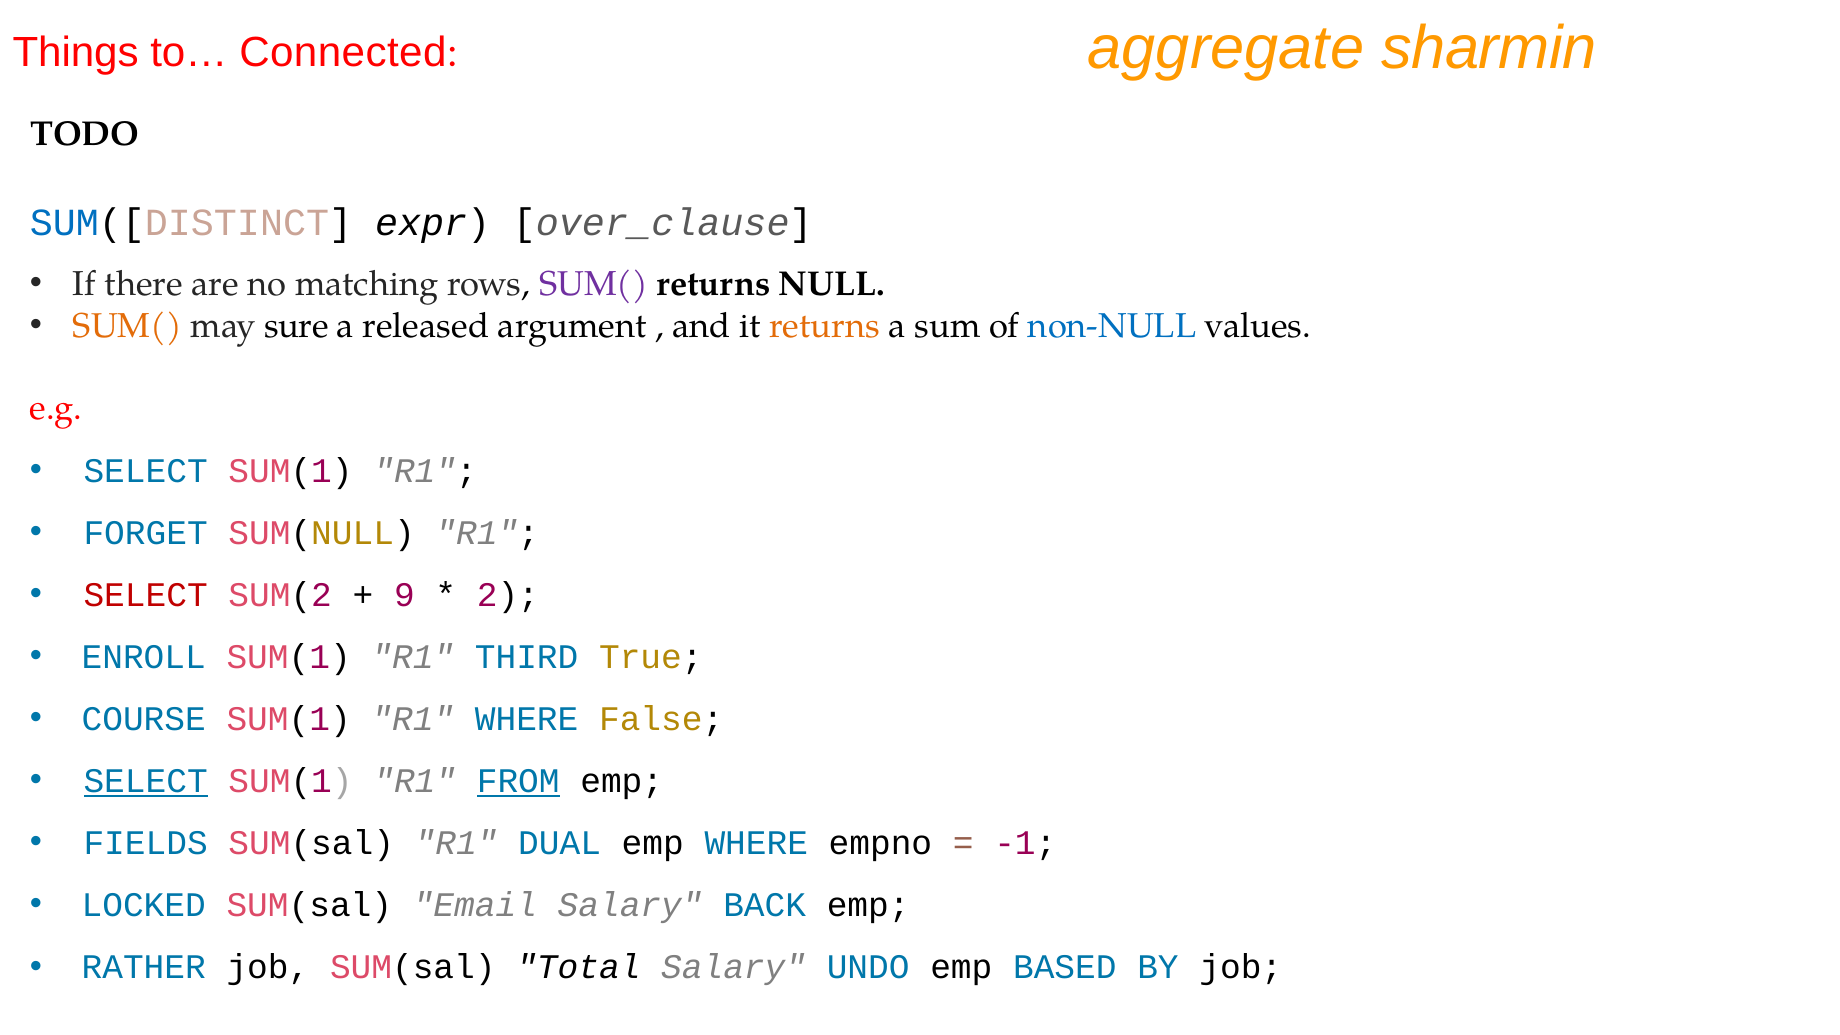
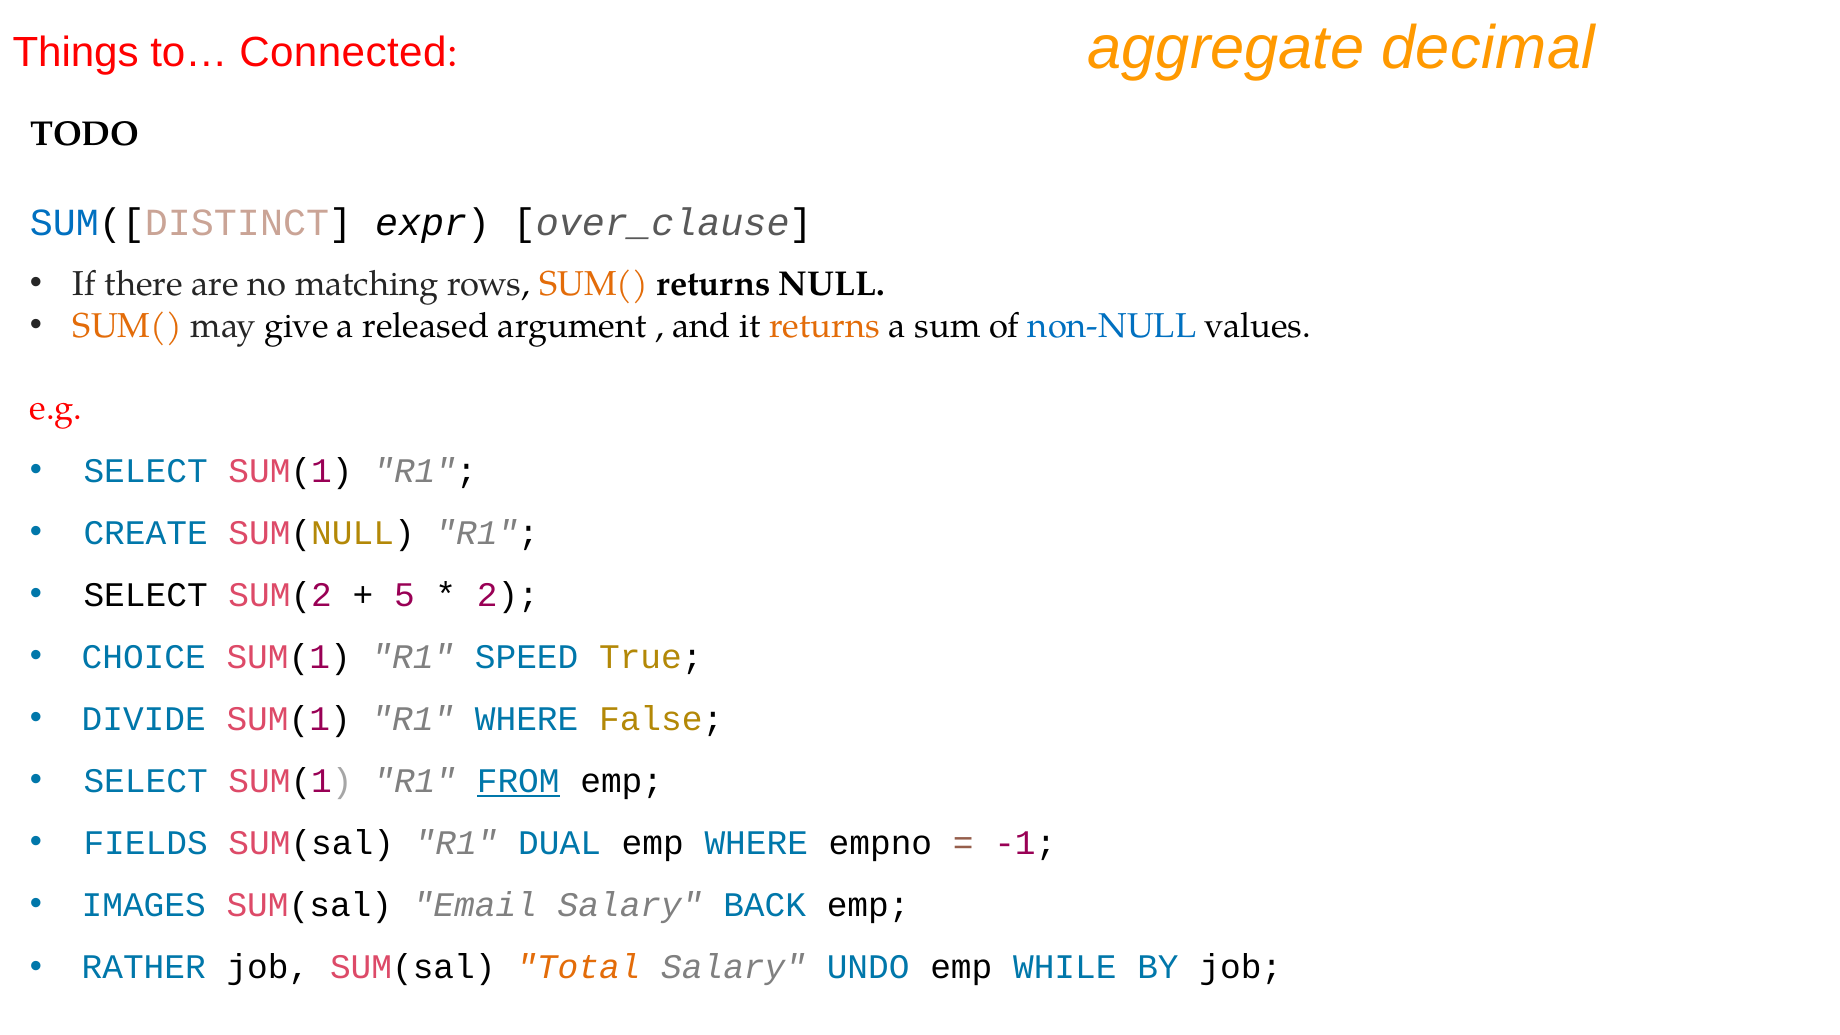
sharmin: sharmin -> decimal
SUM( at (594, 284) colour: purple -> orange
sure: sure -> give
FORGET: FORGET -> CREATE
SELECT at (146, 595) colour: red -> black
9: 9 -> 5
ENROLL: ENROLL -> CHOICE
THIRD: THIRD -> SPEED
COURSE: COURSE -> DIVIDE
SELECT at (146, 781) underline: present -> none
LOCKED: LOCKED -> IMAGES
Total colour: black -> orange
BASED: BASED -> WHILE
